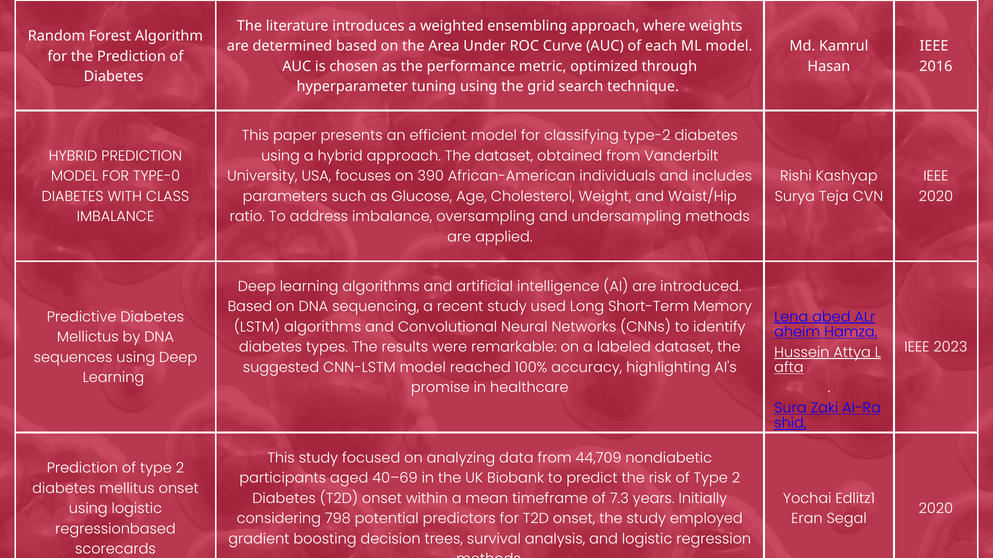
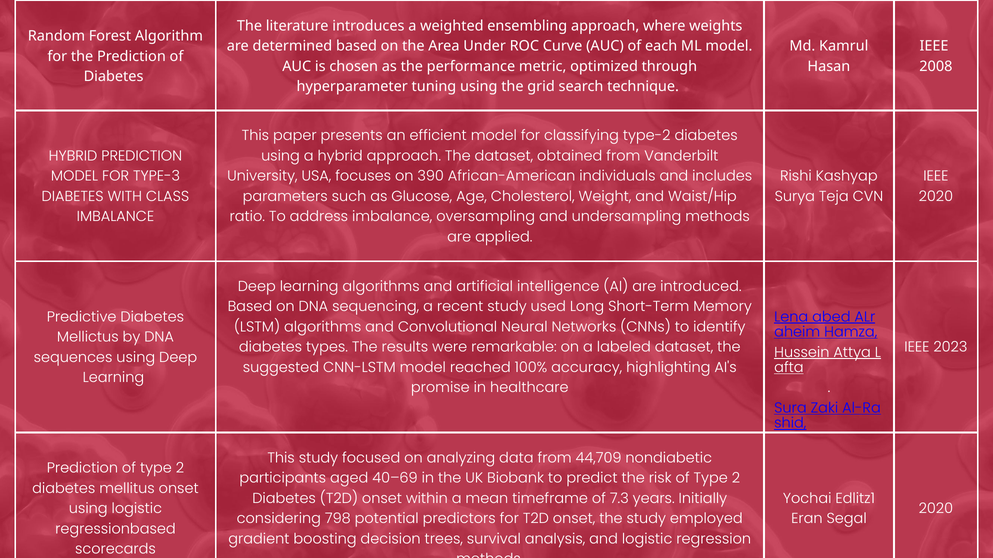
2016: 2016 -> 2008
TYPE-0: TYPE-0 -> TYPE-3
